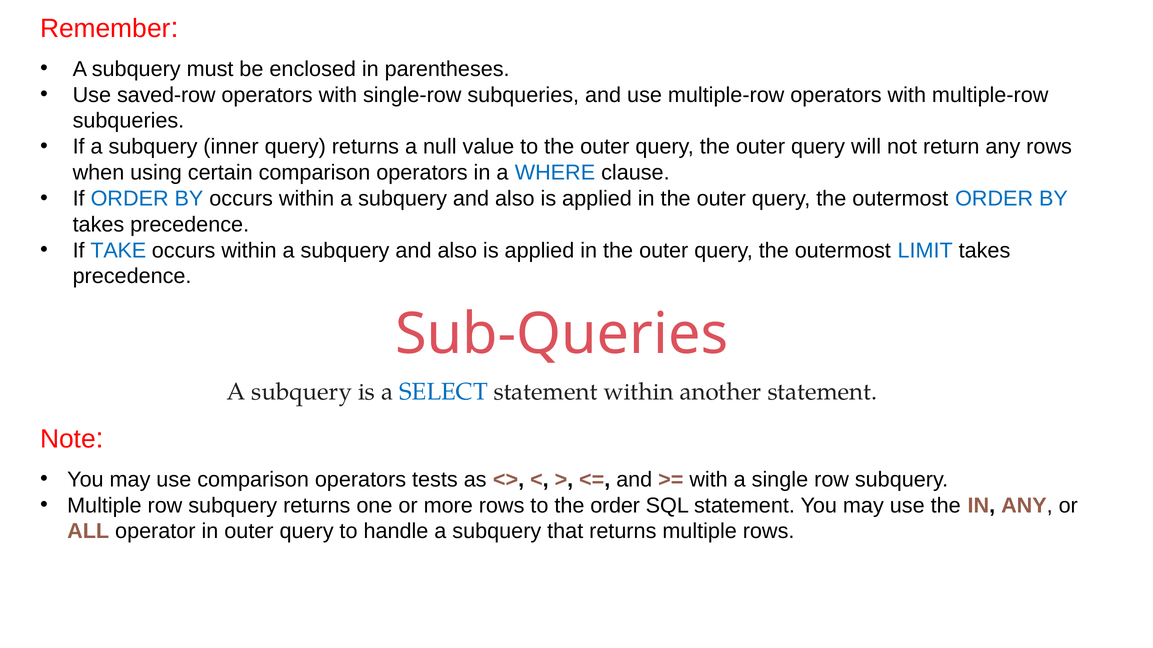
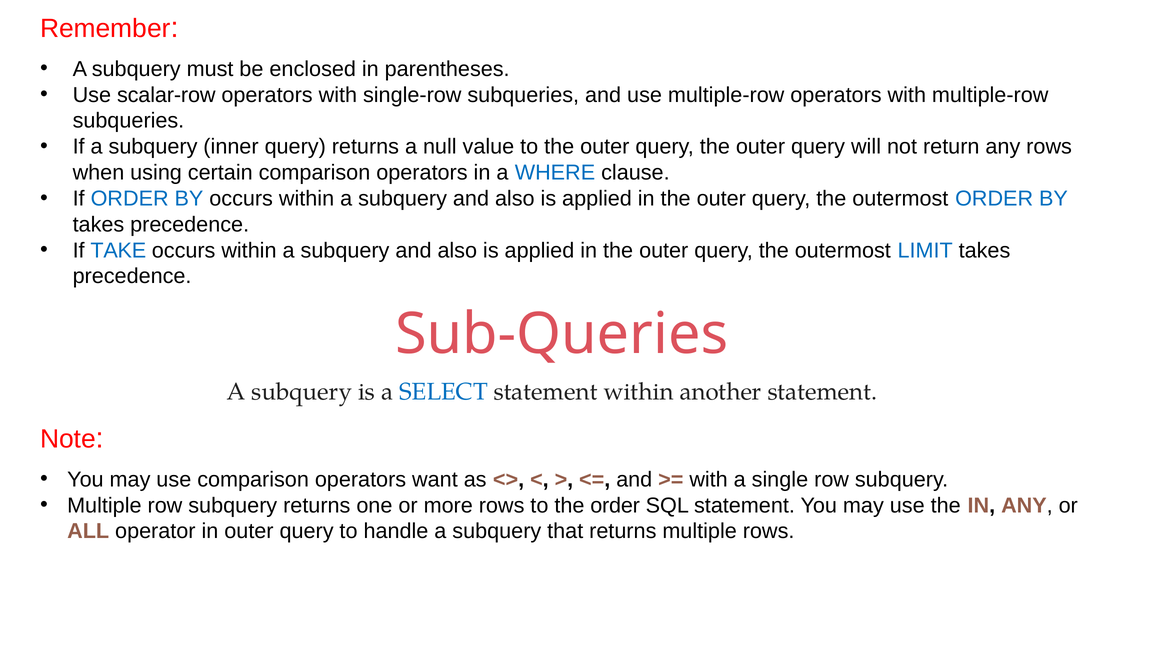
saved-row: saved-row -> scalar-row
tests: tests -> want
